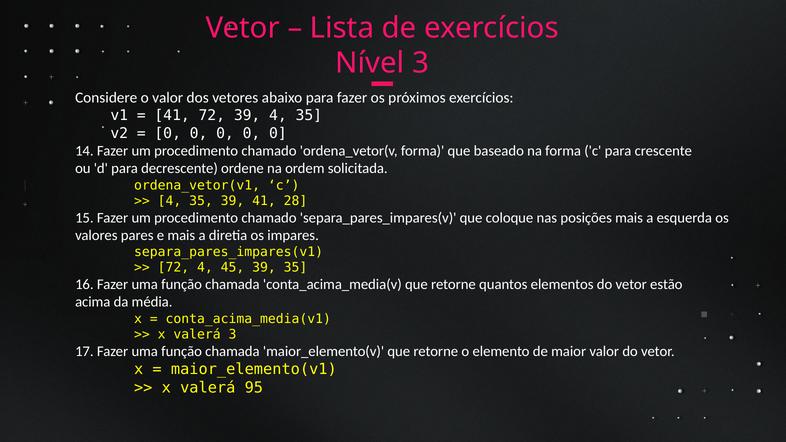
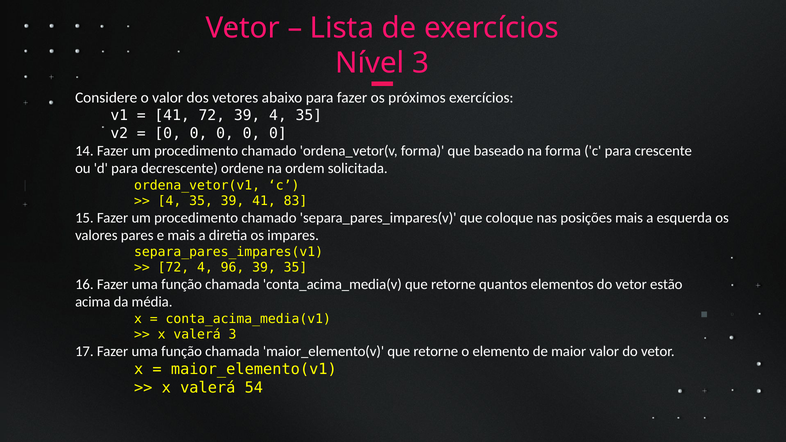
28: 28 -> 83
45: 45 -> 96
95: 95 -> 54
